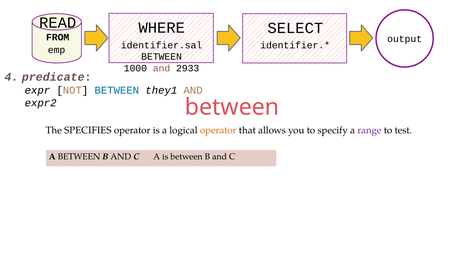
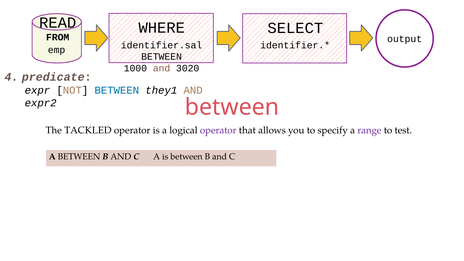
2933: 2933 -> 3020
SPECIFIES: SPECIFIES -> TACKLED
operator at (218, 130) colour: orange -> purple
